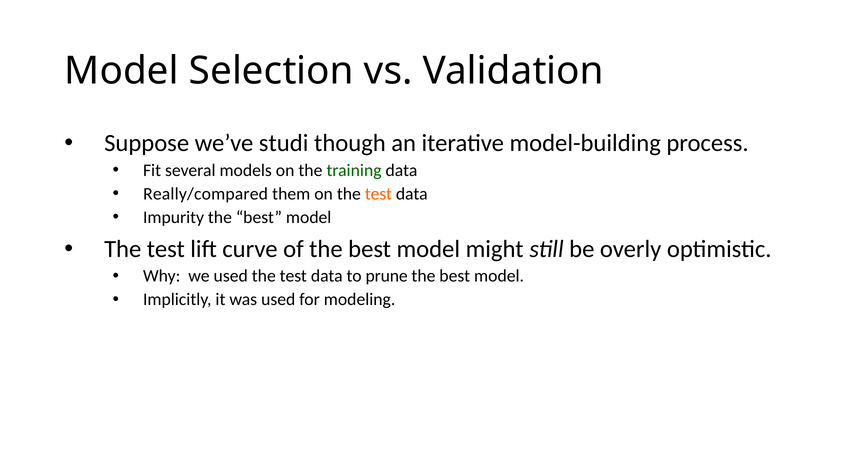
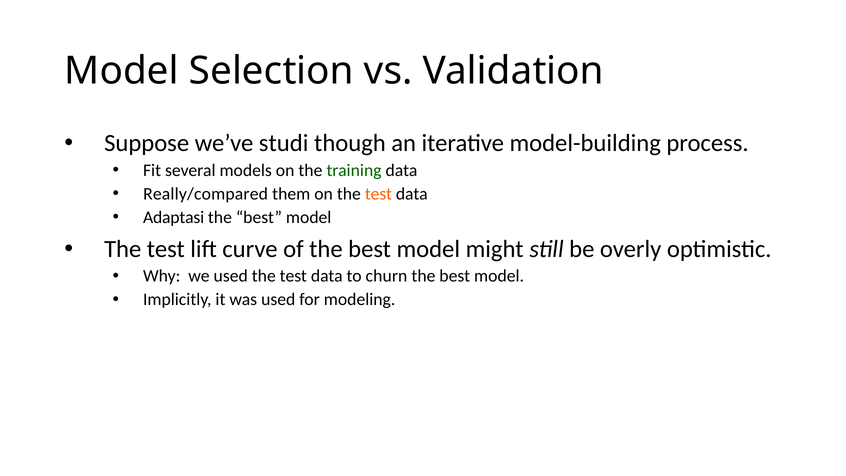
Impurity: Impurity -> Adaptasi
prune: prune -> churn
